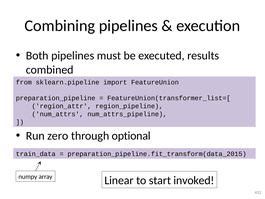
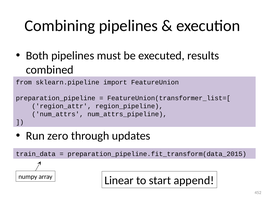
optional: optional -> updates
invoked: invoked -> append
